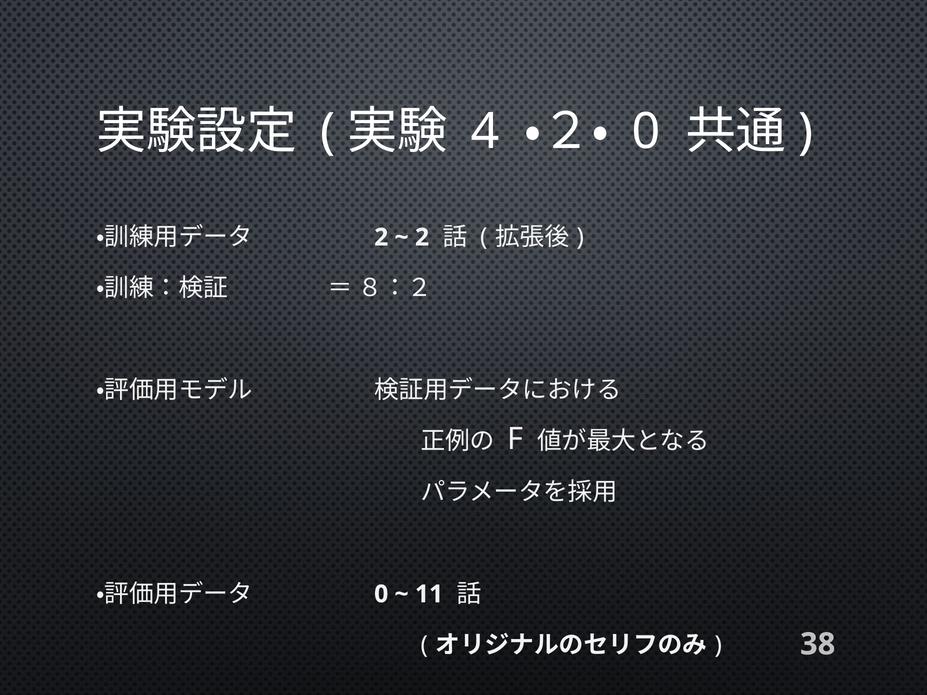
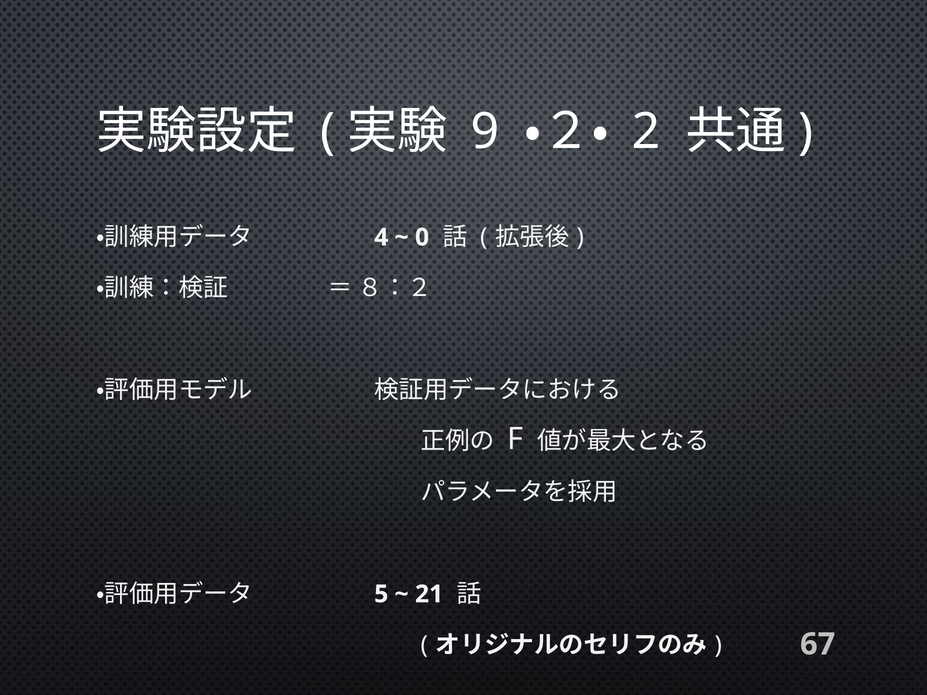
4: 4 -> 9
0 at (646, 132): 0 -> 2
2 at (381, 237): 2 -> 4
2 at (422, 237): 2 -> 0
0 at (381, 594): 0 -> 5
11: 11 -> 21
38: 38 -> 67
